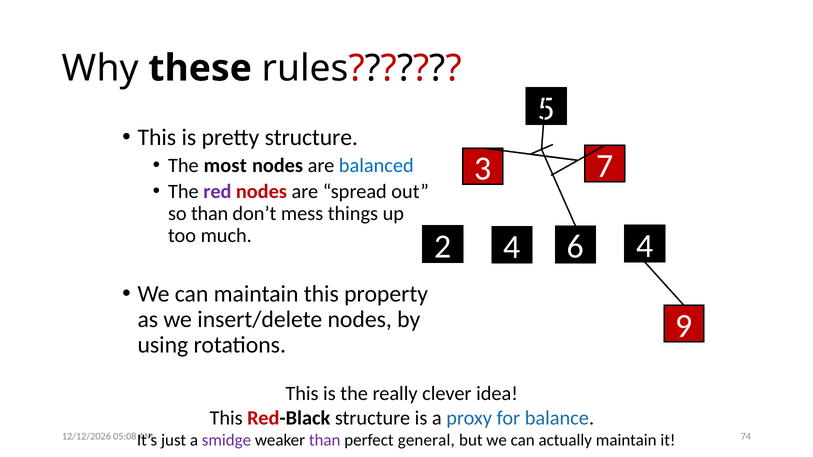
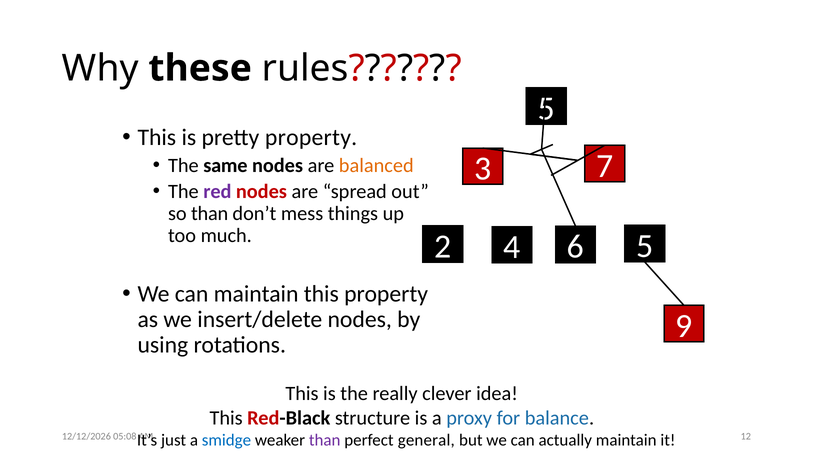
pretty structure: structure -> property
most: most -> same
balanced colour: blue -> orange
2 4: 4 -> 5
74: 74 -> 12
smidge colour: purple -> blue
